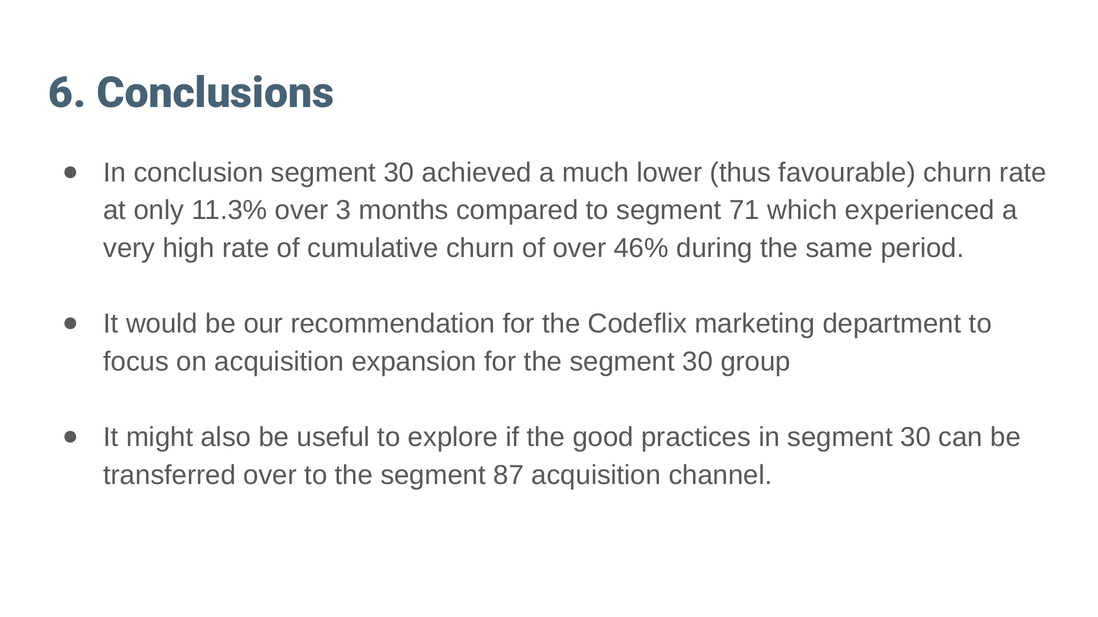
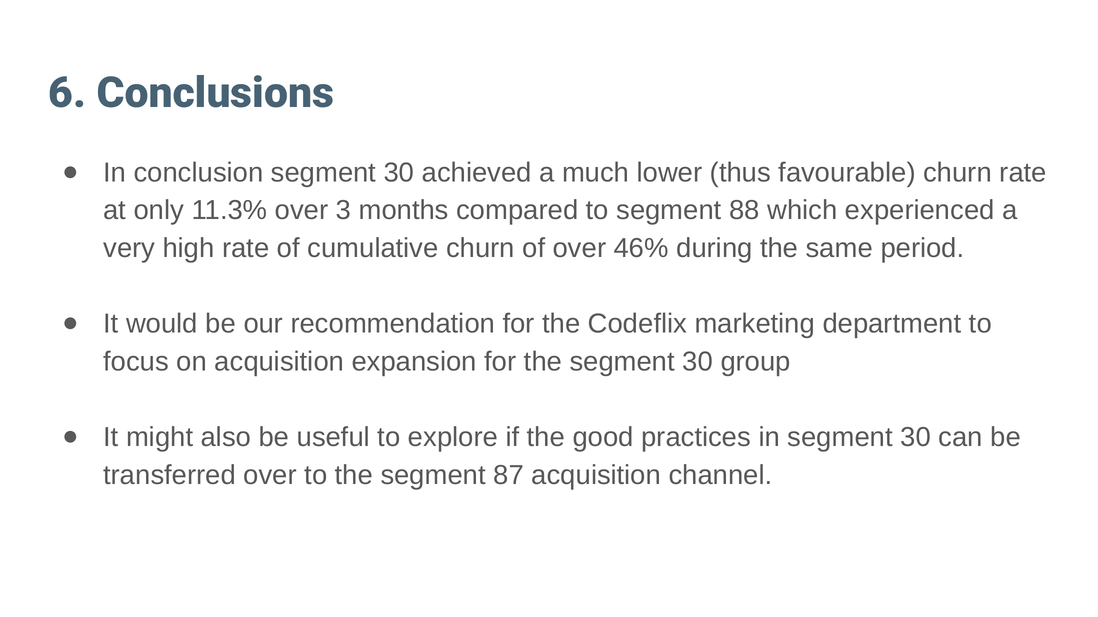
71: 71 -> 88
